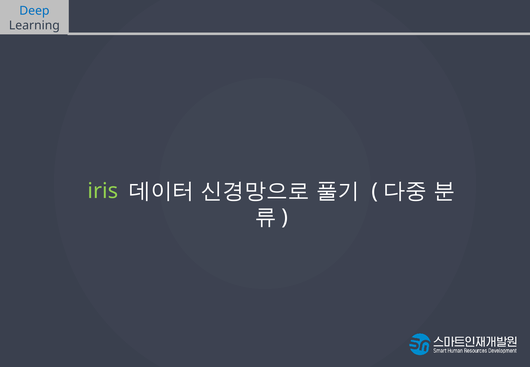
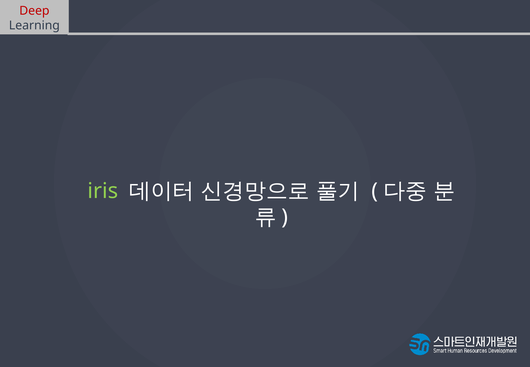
Deep colour: blue -> red
